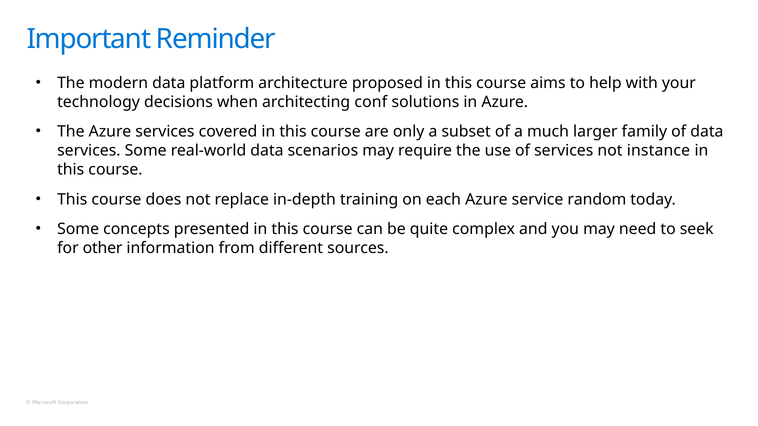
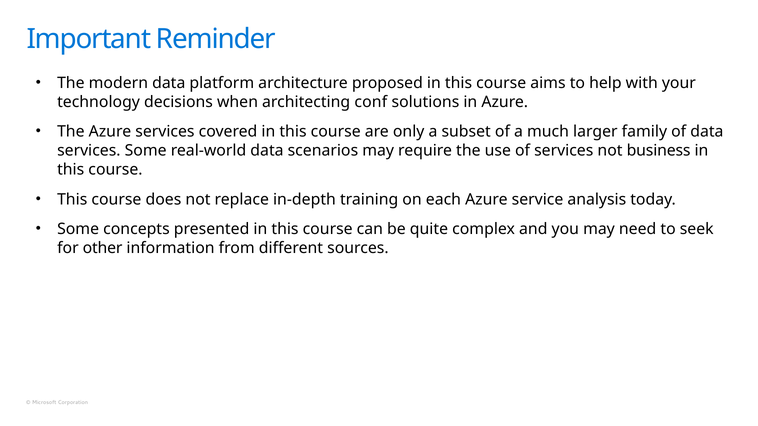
instance: instance -> business
random: random -> analysis
